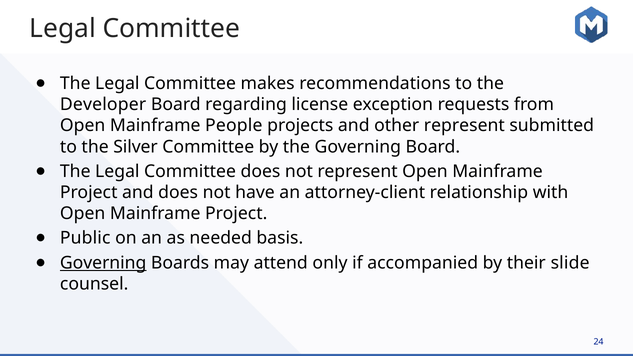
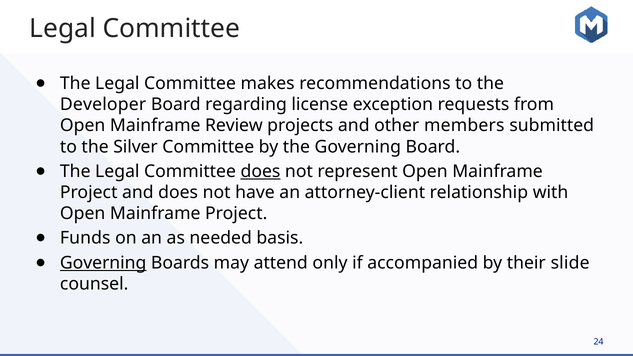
People: People -> Review
other represent: represent -> members
does at (260, 171) underline: none -> present
Public: Public -> Funds
